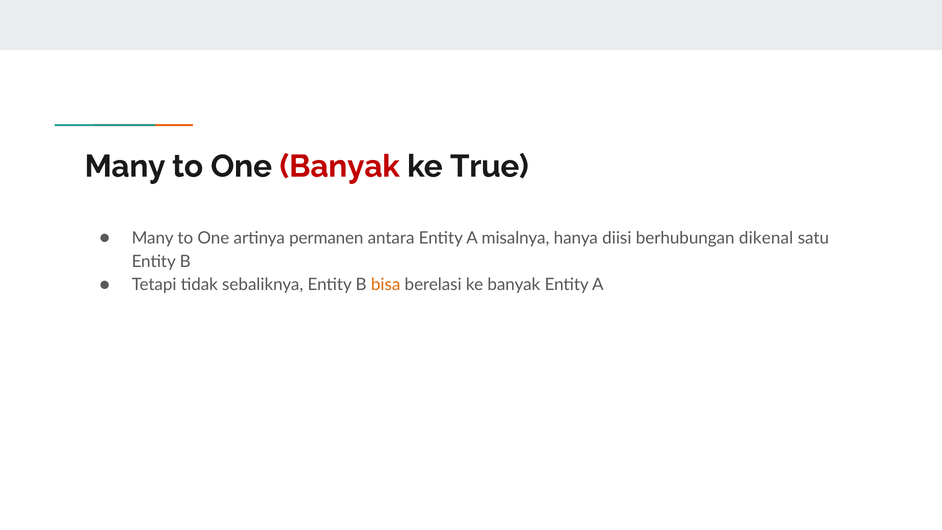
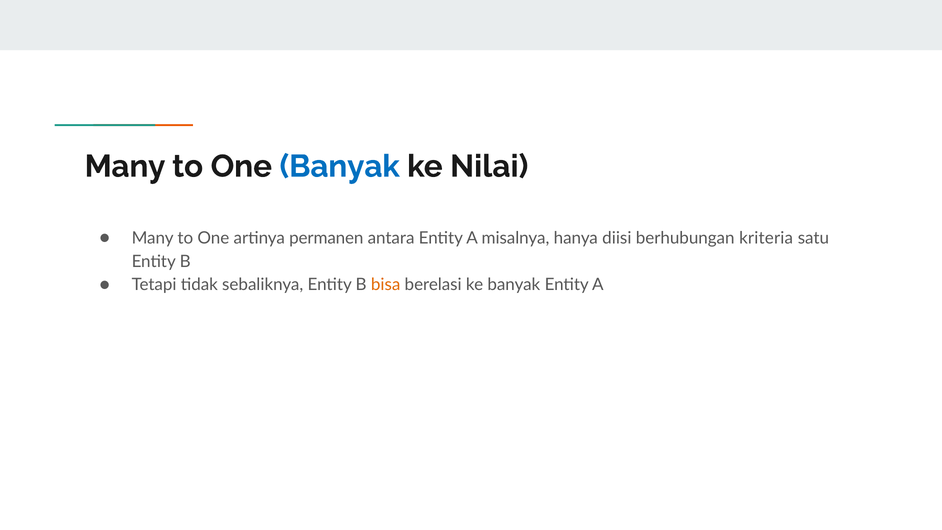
Banyak at (340, 166) colour: red -> blue
True: True -> Nilai
dikenal: dikenal -> kriteria
